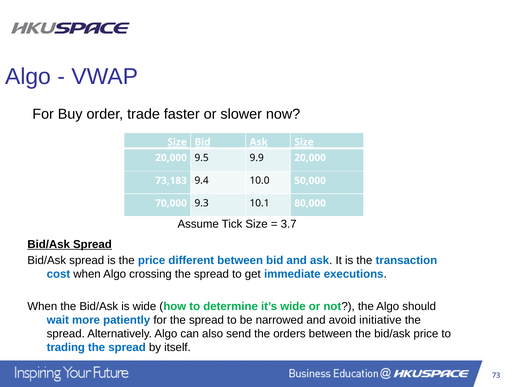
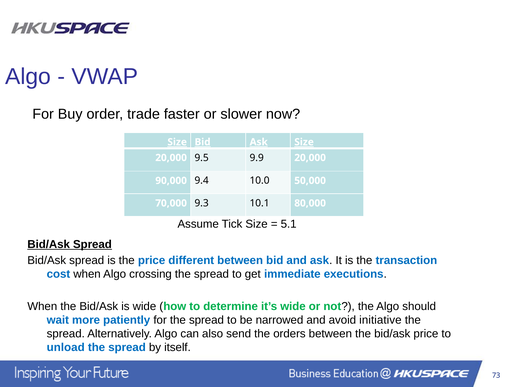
73,183: 73,183 -> 90,000
3.7: 3.7 -> 5.1
trading: trading -> unload
